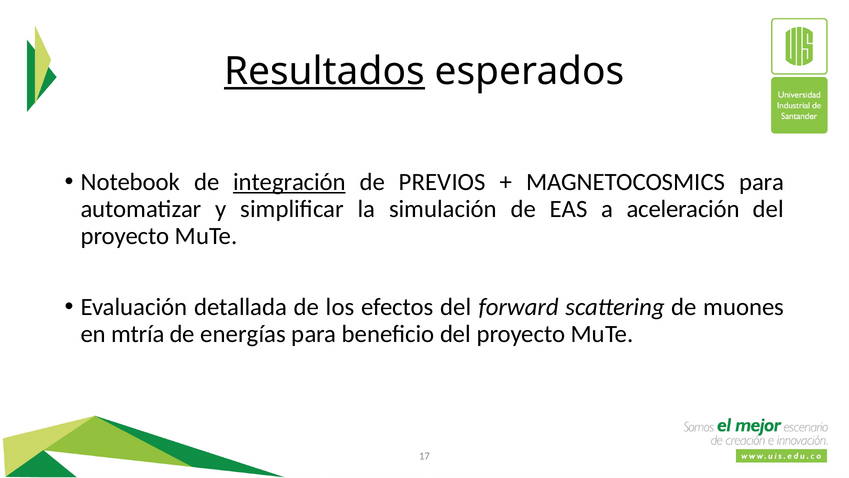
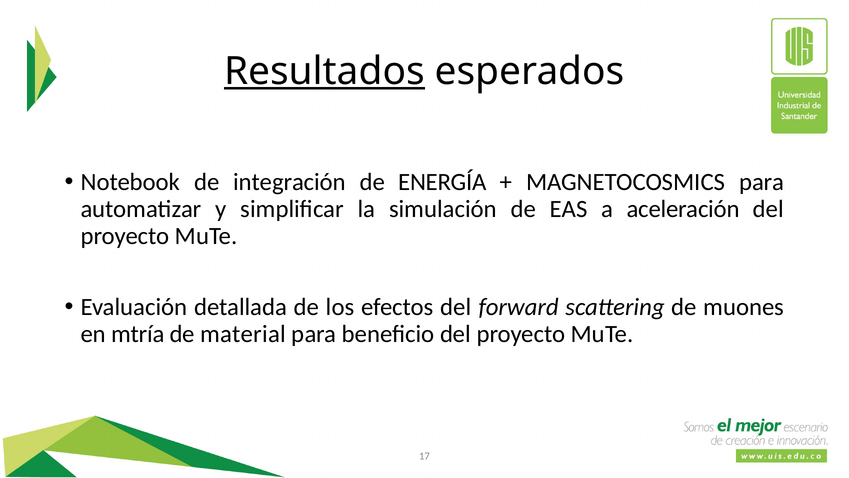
integración underline: present -> none
PREVIOS: PREVIOS -> ENERGÍA
energías: energías -> material
